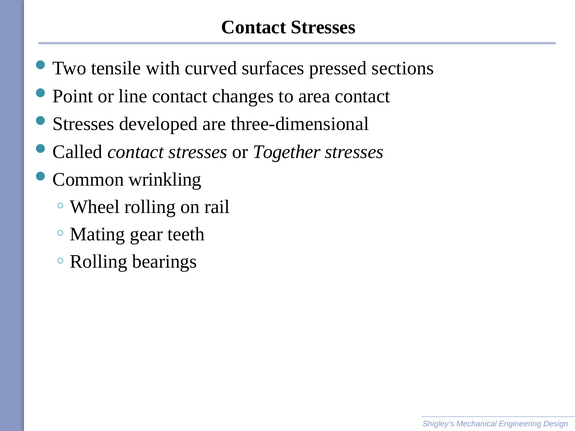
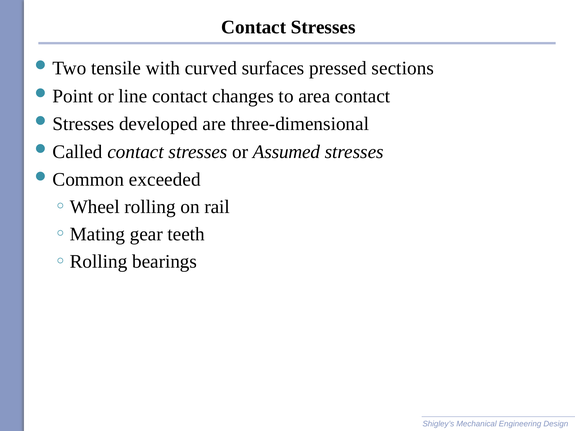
Together: Together -> Assumed
wrinkling: wrinkling -> exceeded
